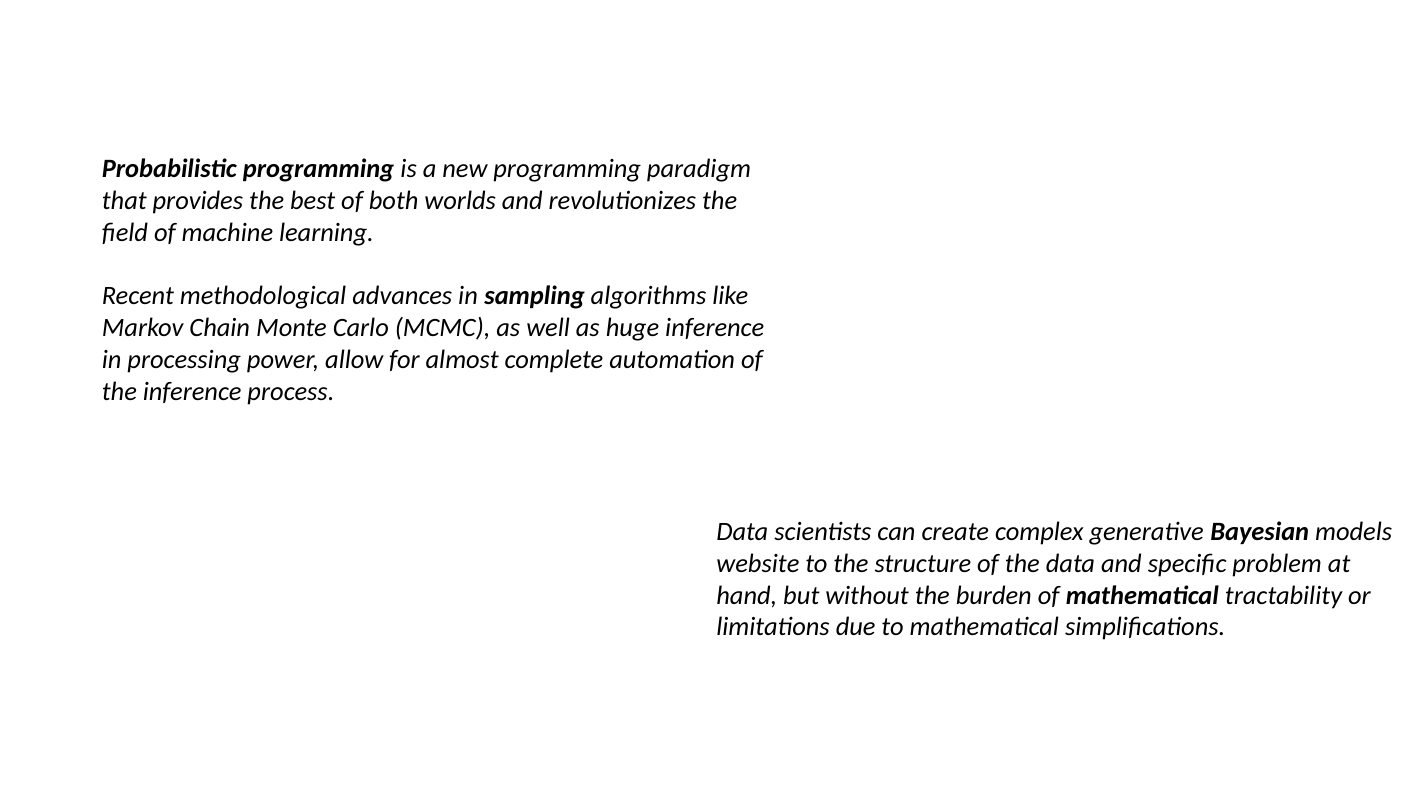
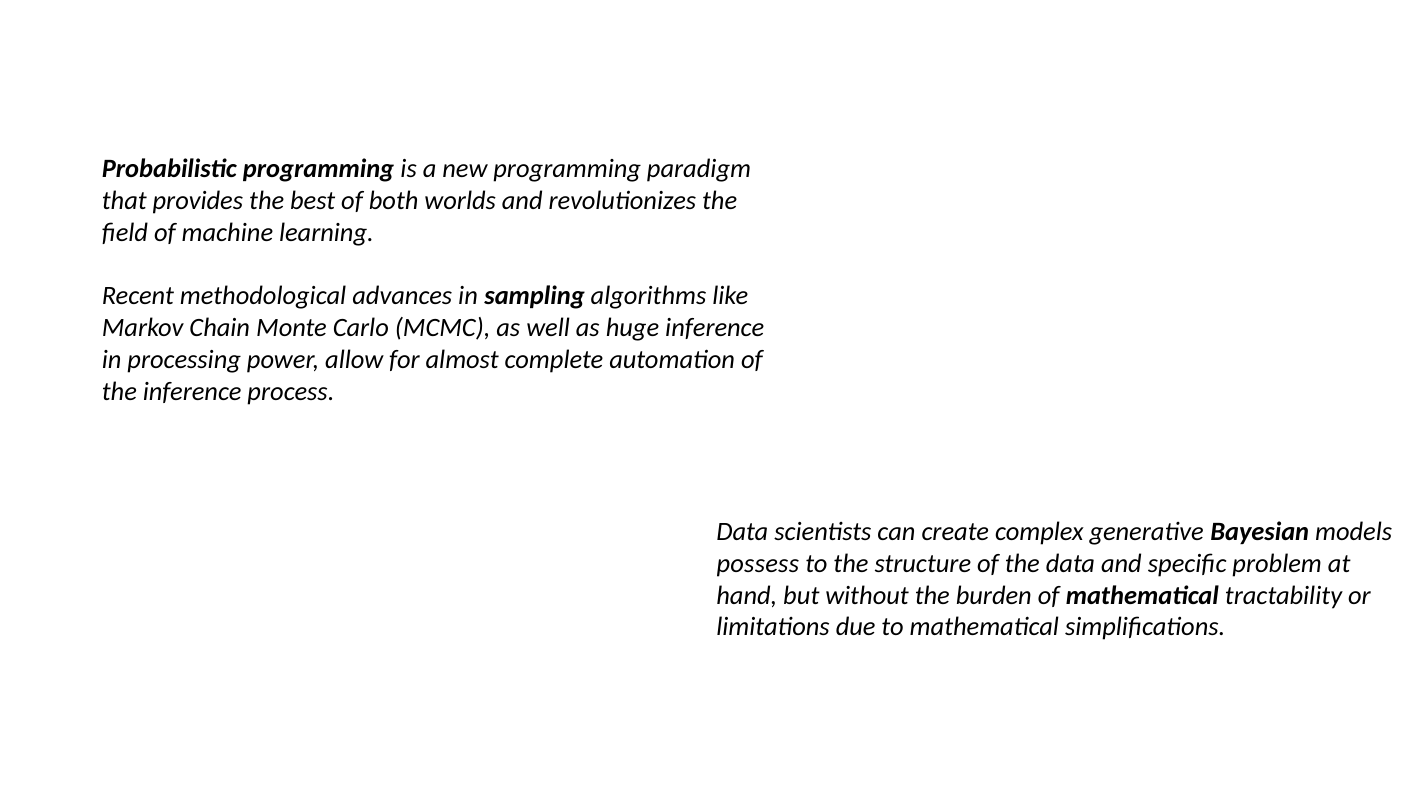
website: website -> possess
